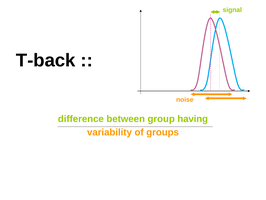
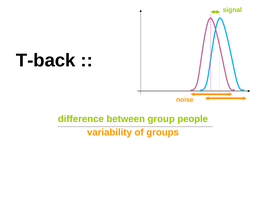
having: having -> people
